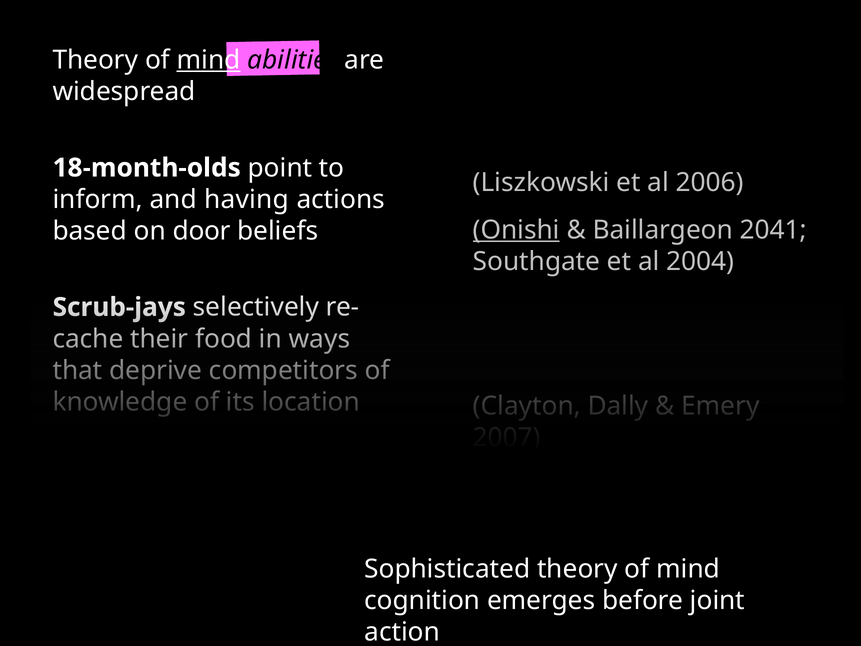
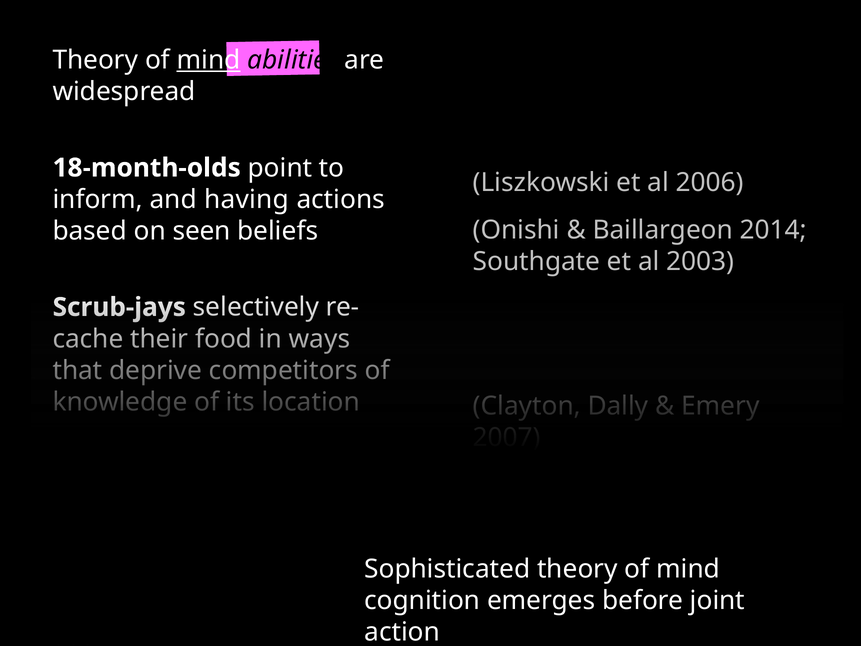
Onishi underline: present -> none
2041: 2041 -> 2014
on door: door -> seen
2004: 2004 -> 2003
